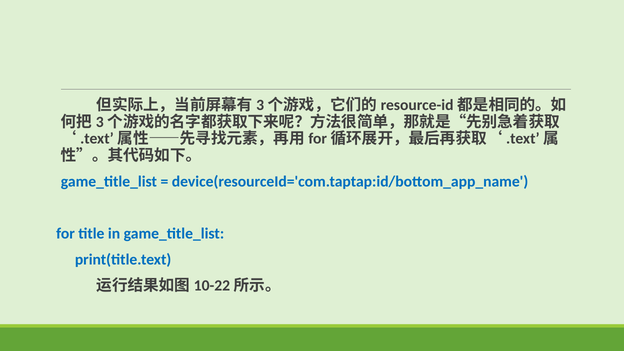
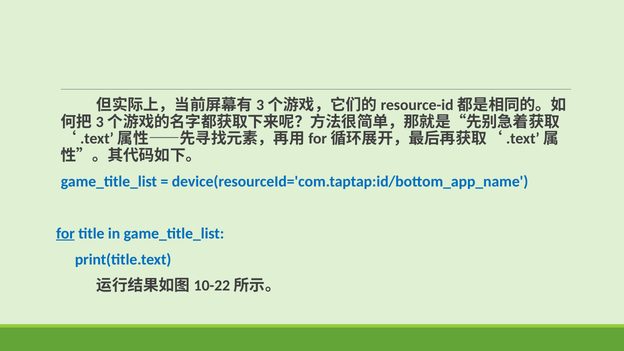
for underline: none -> present
